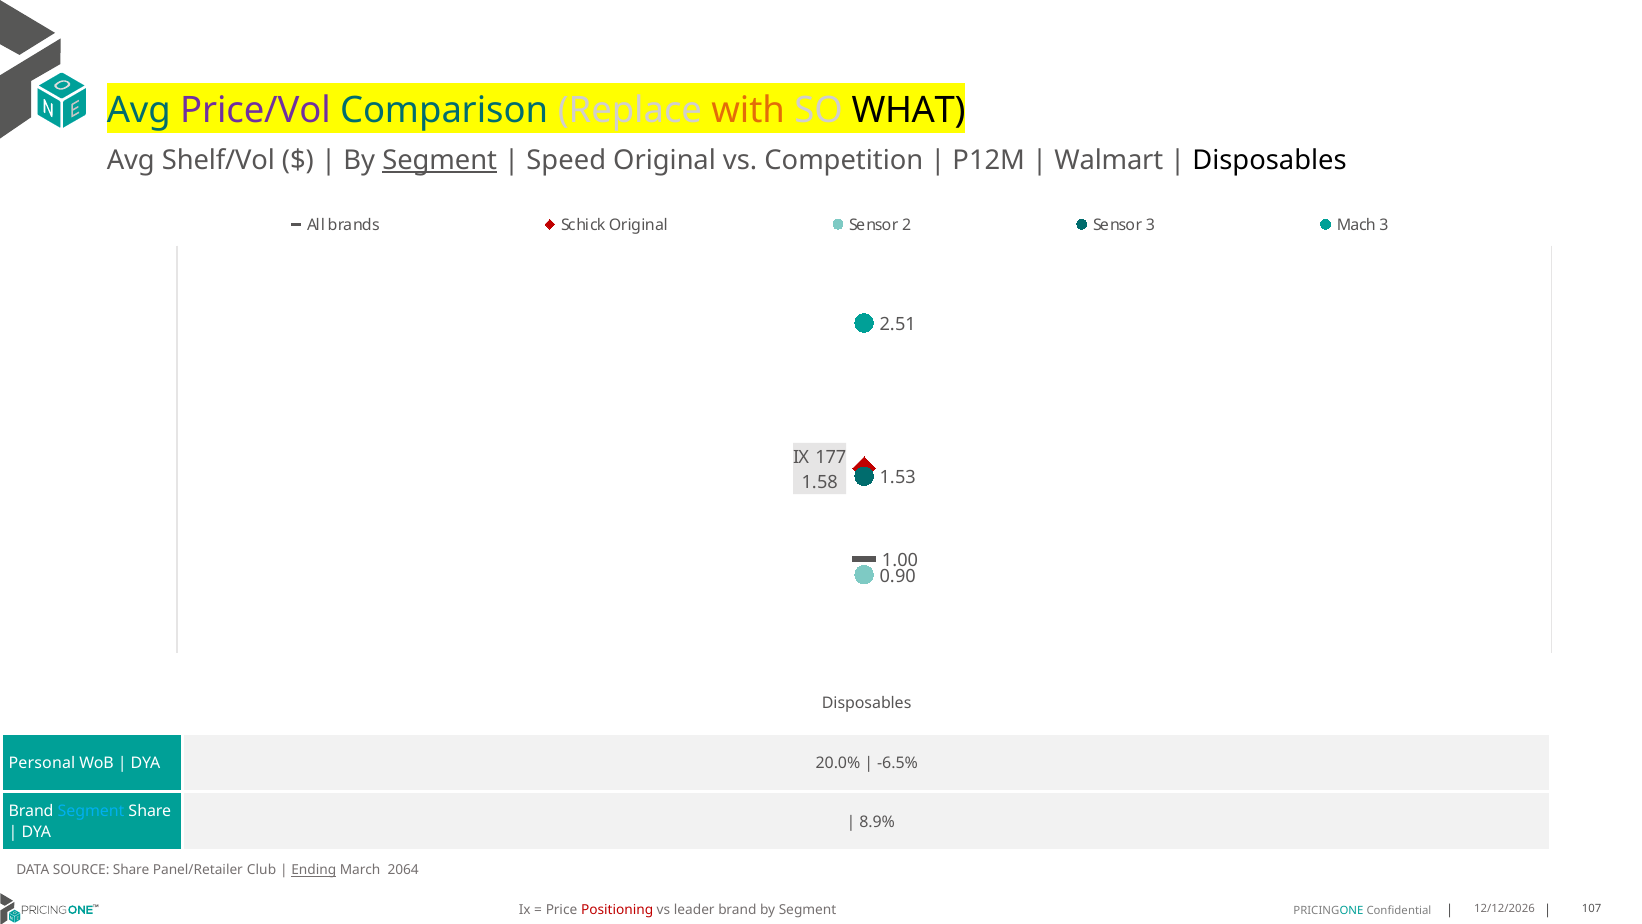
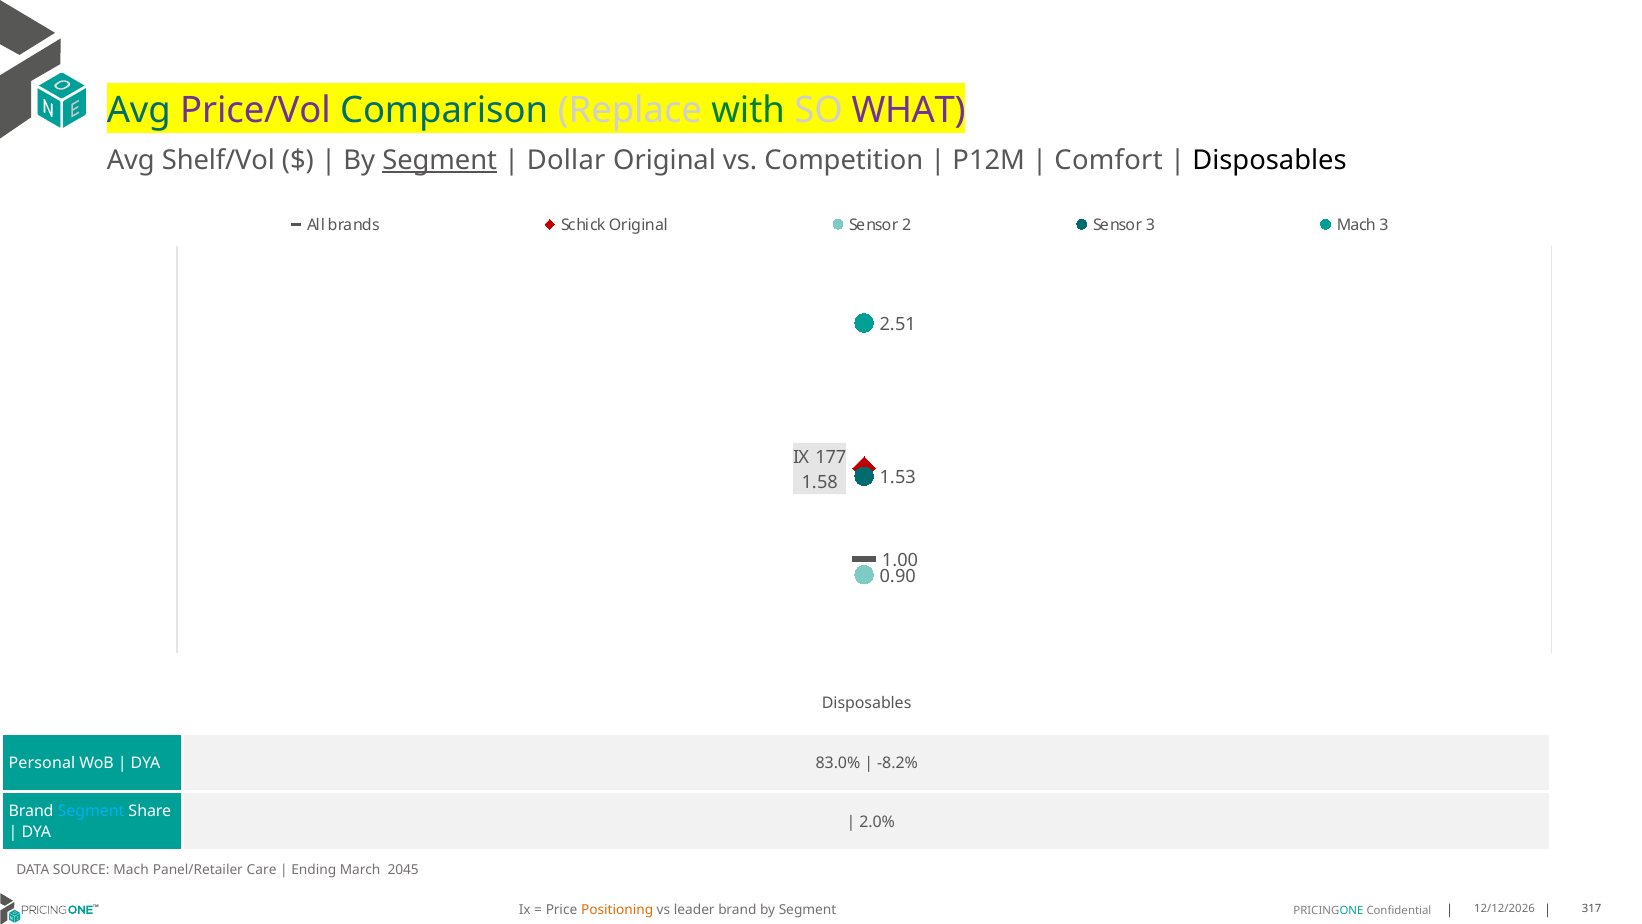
with colour: orange -> green
WHAT colour: black -> purple
Speed: Speed -> Dollar
Walmart: Walmart -> Comfort
20.0%: 20.0% -> 83.0%
-6.5%: -6.5% -> -8.2%
8.9%: 8.9% -> 2.0%
SOURCE Share: Share -> Mach
Club: Club -> Care
Ending underline: present -> none
2064: 2064 -> 2045
Positioning colour: red -> orange
107: 107 -> 317
